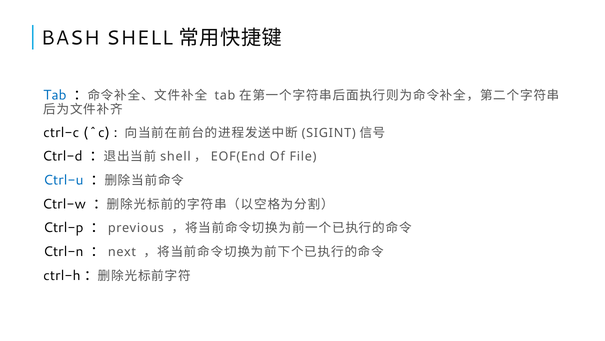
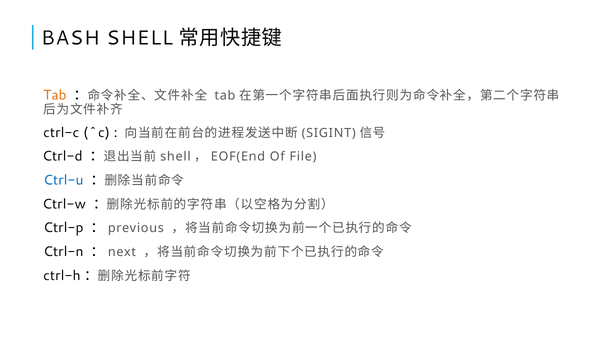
Tab at (55, 95) colour: blue -> orange
